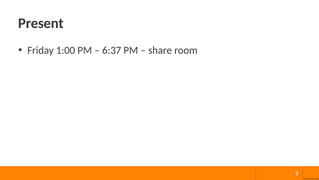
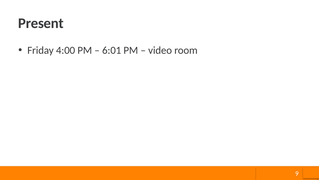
1:00: 1:00 -> 4:00
6:37: 6:37 -> 6:01
share: share -> video
